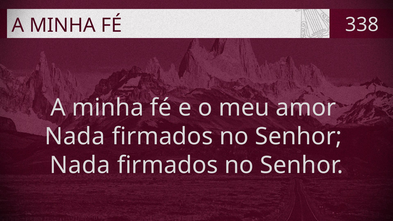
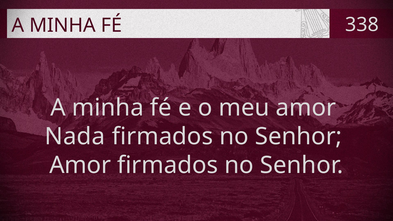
Nada at (80, 165): Nada -> Amor
